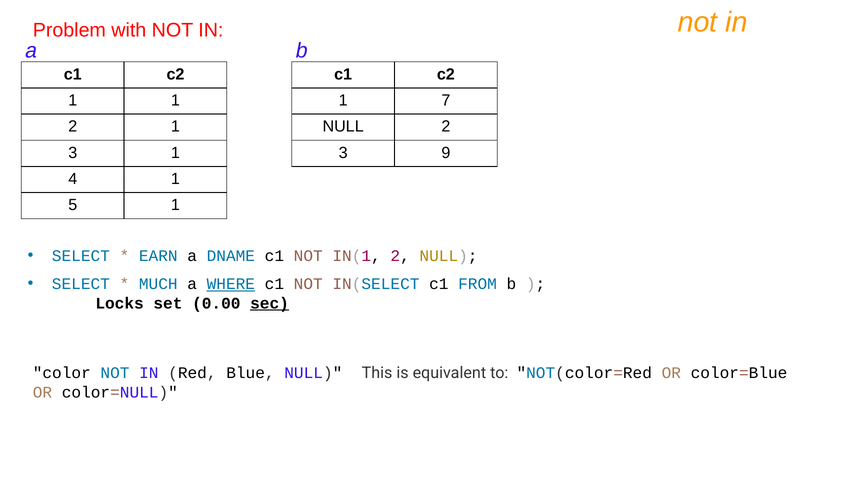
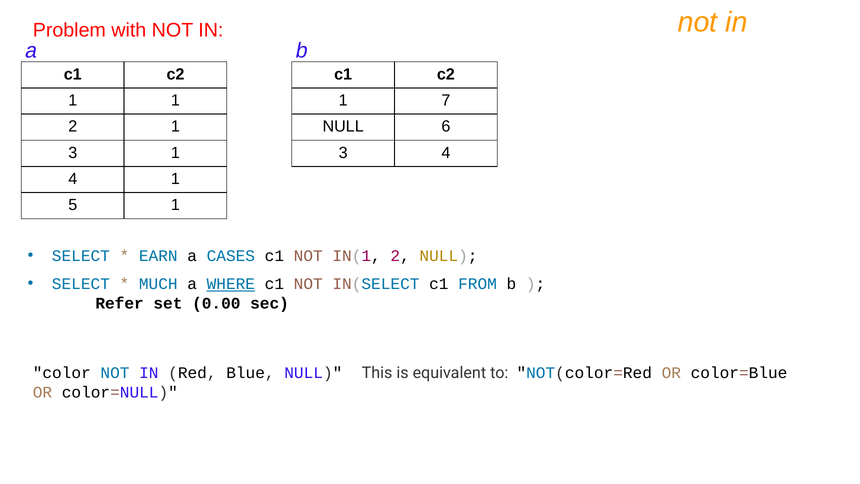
NULL 2: 2 -> 6
3 9: 9 -> 4
DNAME: DNAME -> CASES
Locks: Locks -> Refer
sec underline: present -> none
